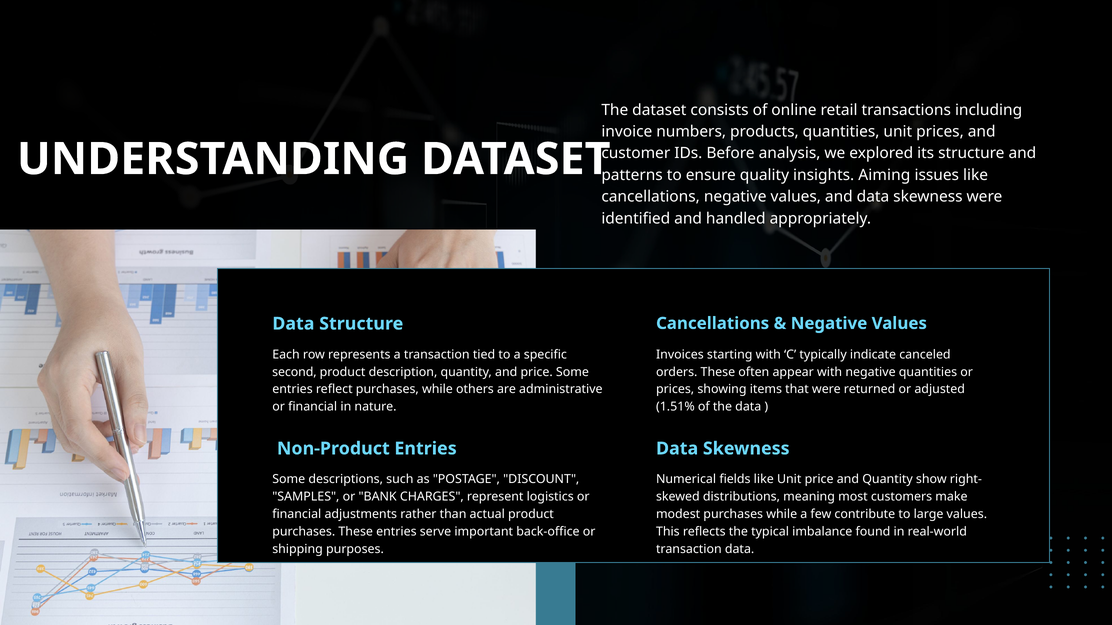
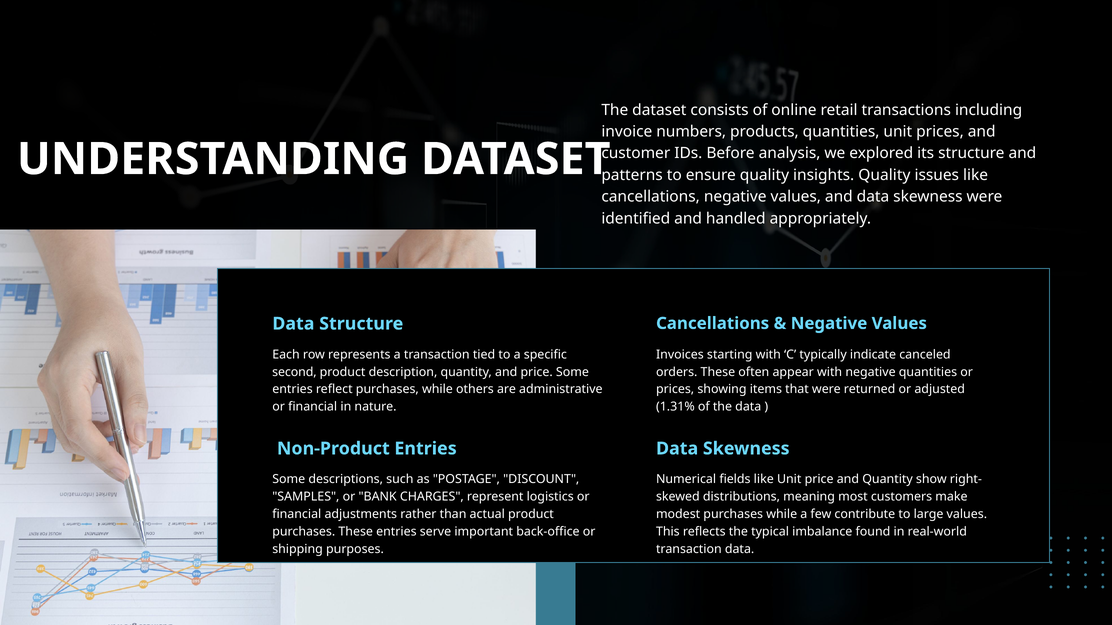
insights Aiming: Aiming -> Quality
1.51%: 1.51% -> 1.31%
